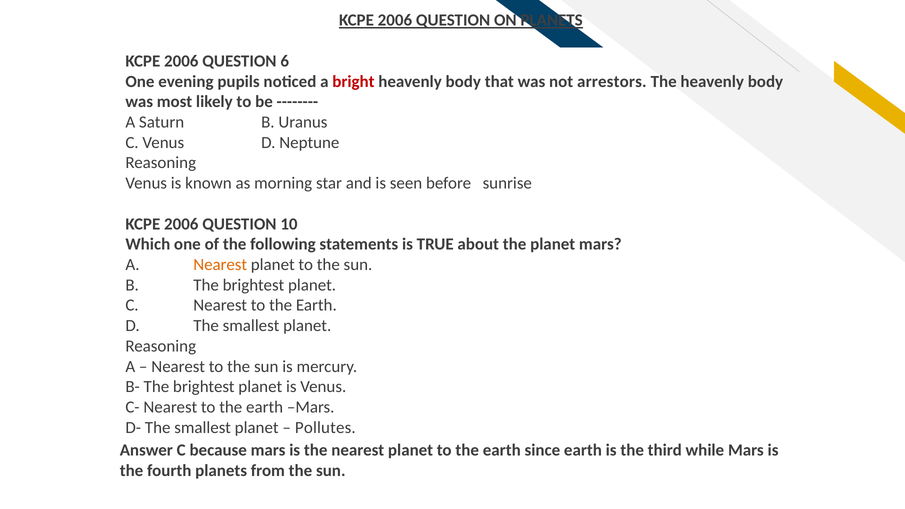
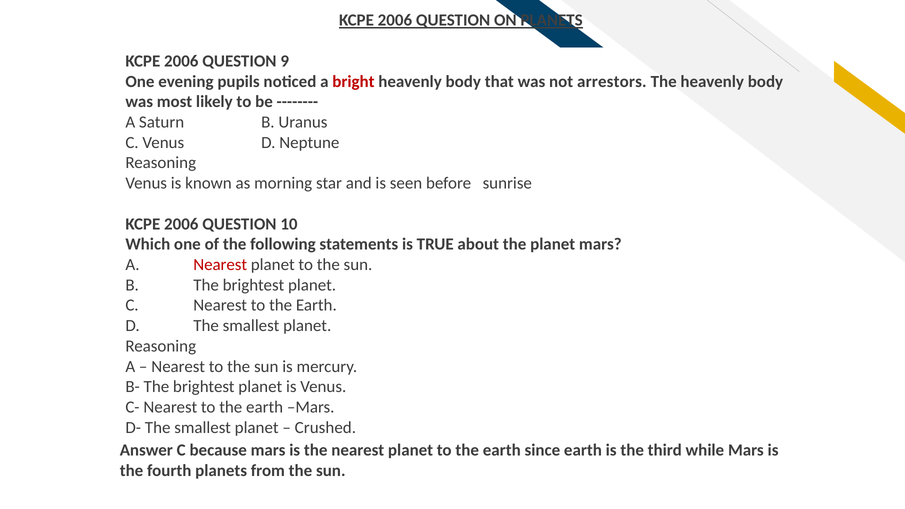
6: 6 -> 9
Nearest at (220, 265) colour: orange -> red
Pollutes: Pollutes -> Crushed
